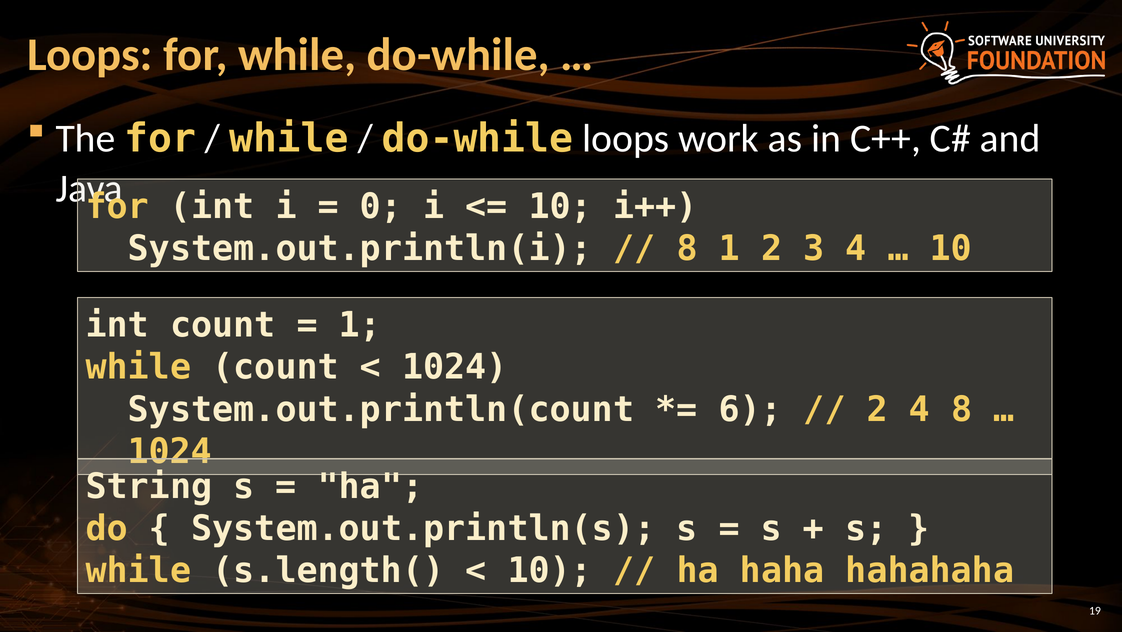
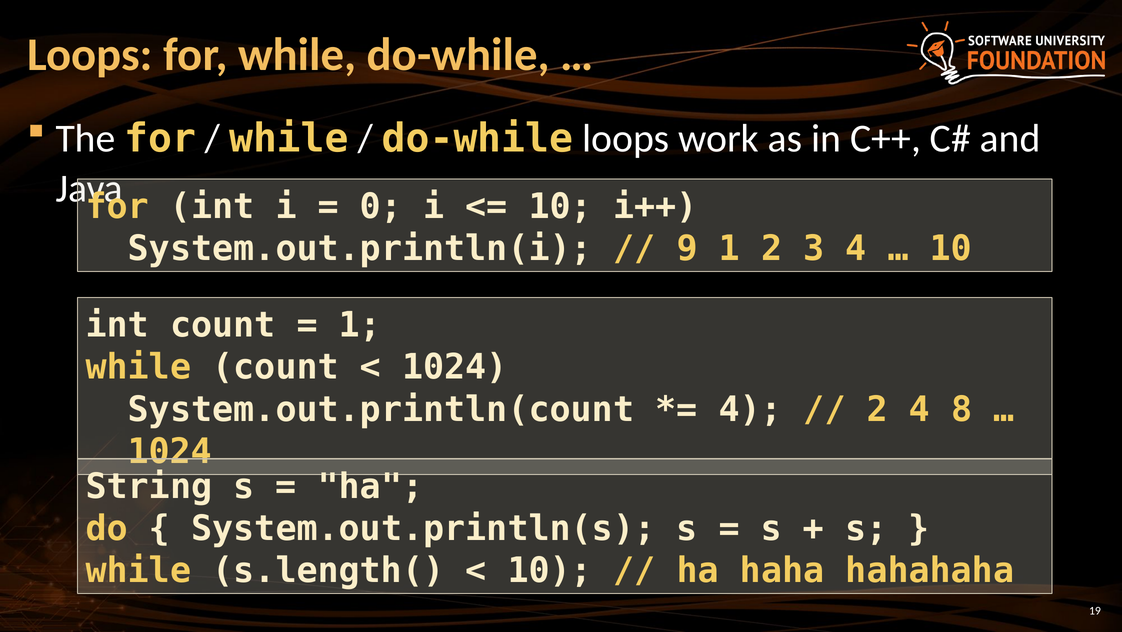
8 at (687, 249): 8 -> 9
6 at (750, 409): 6 -> 4
